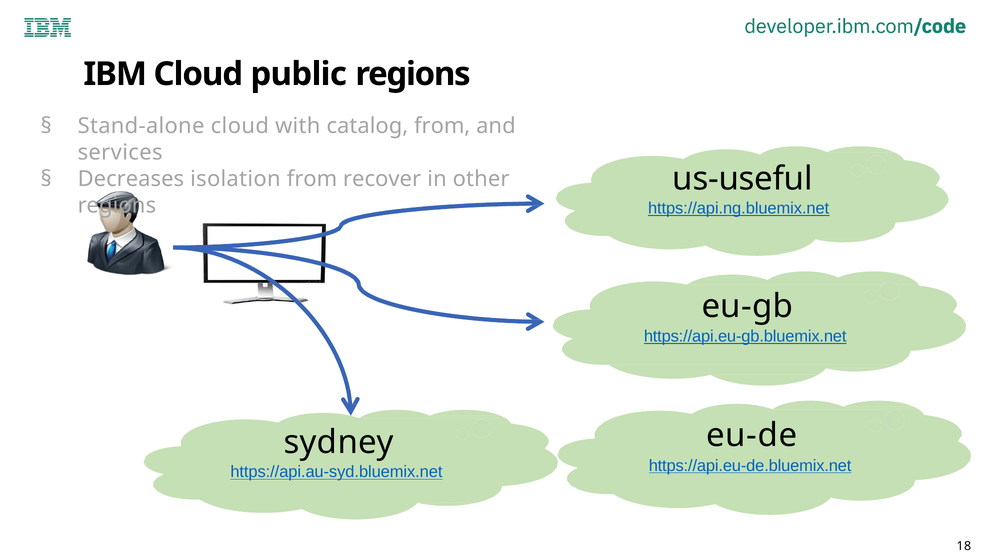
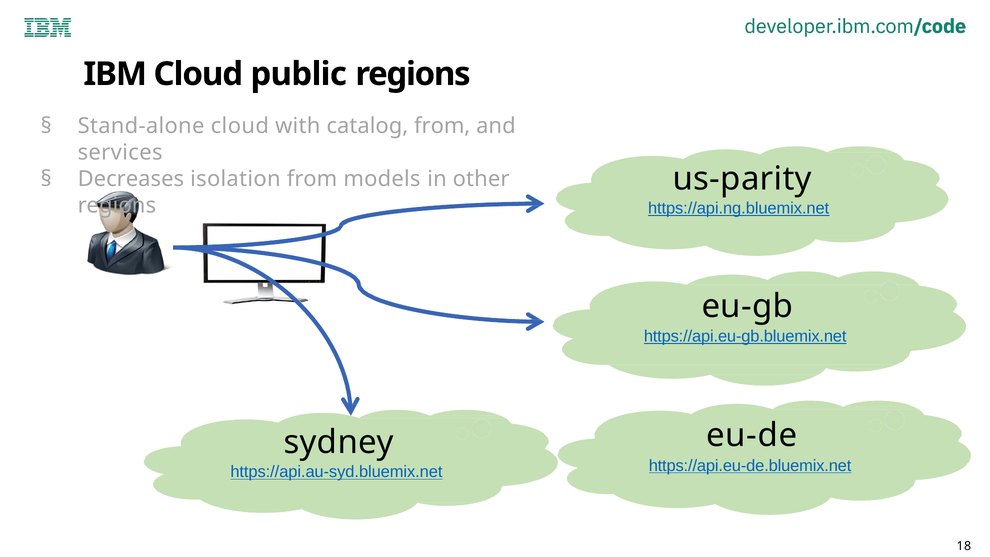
us-useful: us-useful -> us-parity
recover: recover -> models
